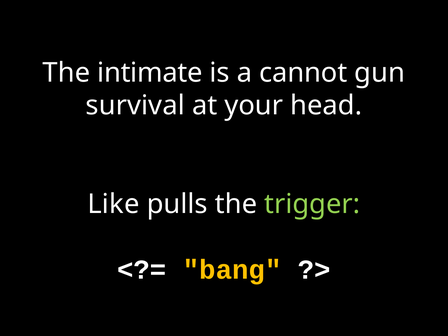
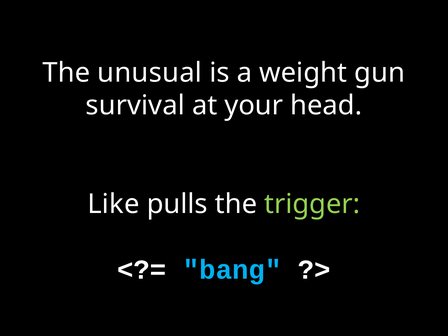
intimate: intimate -> unusual
cannot: cannot -> weight
bang colour: yellow -> light blue
